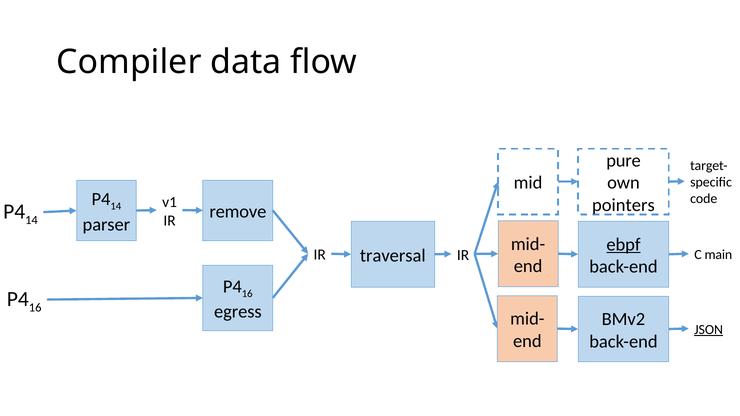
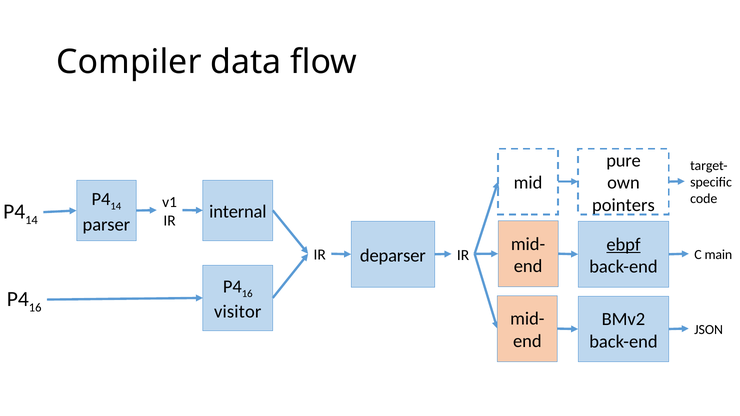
remove: remove -> internal
traversal: traversal -> deparser
egress: egress -> visitor
JSON underline: present -> none
